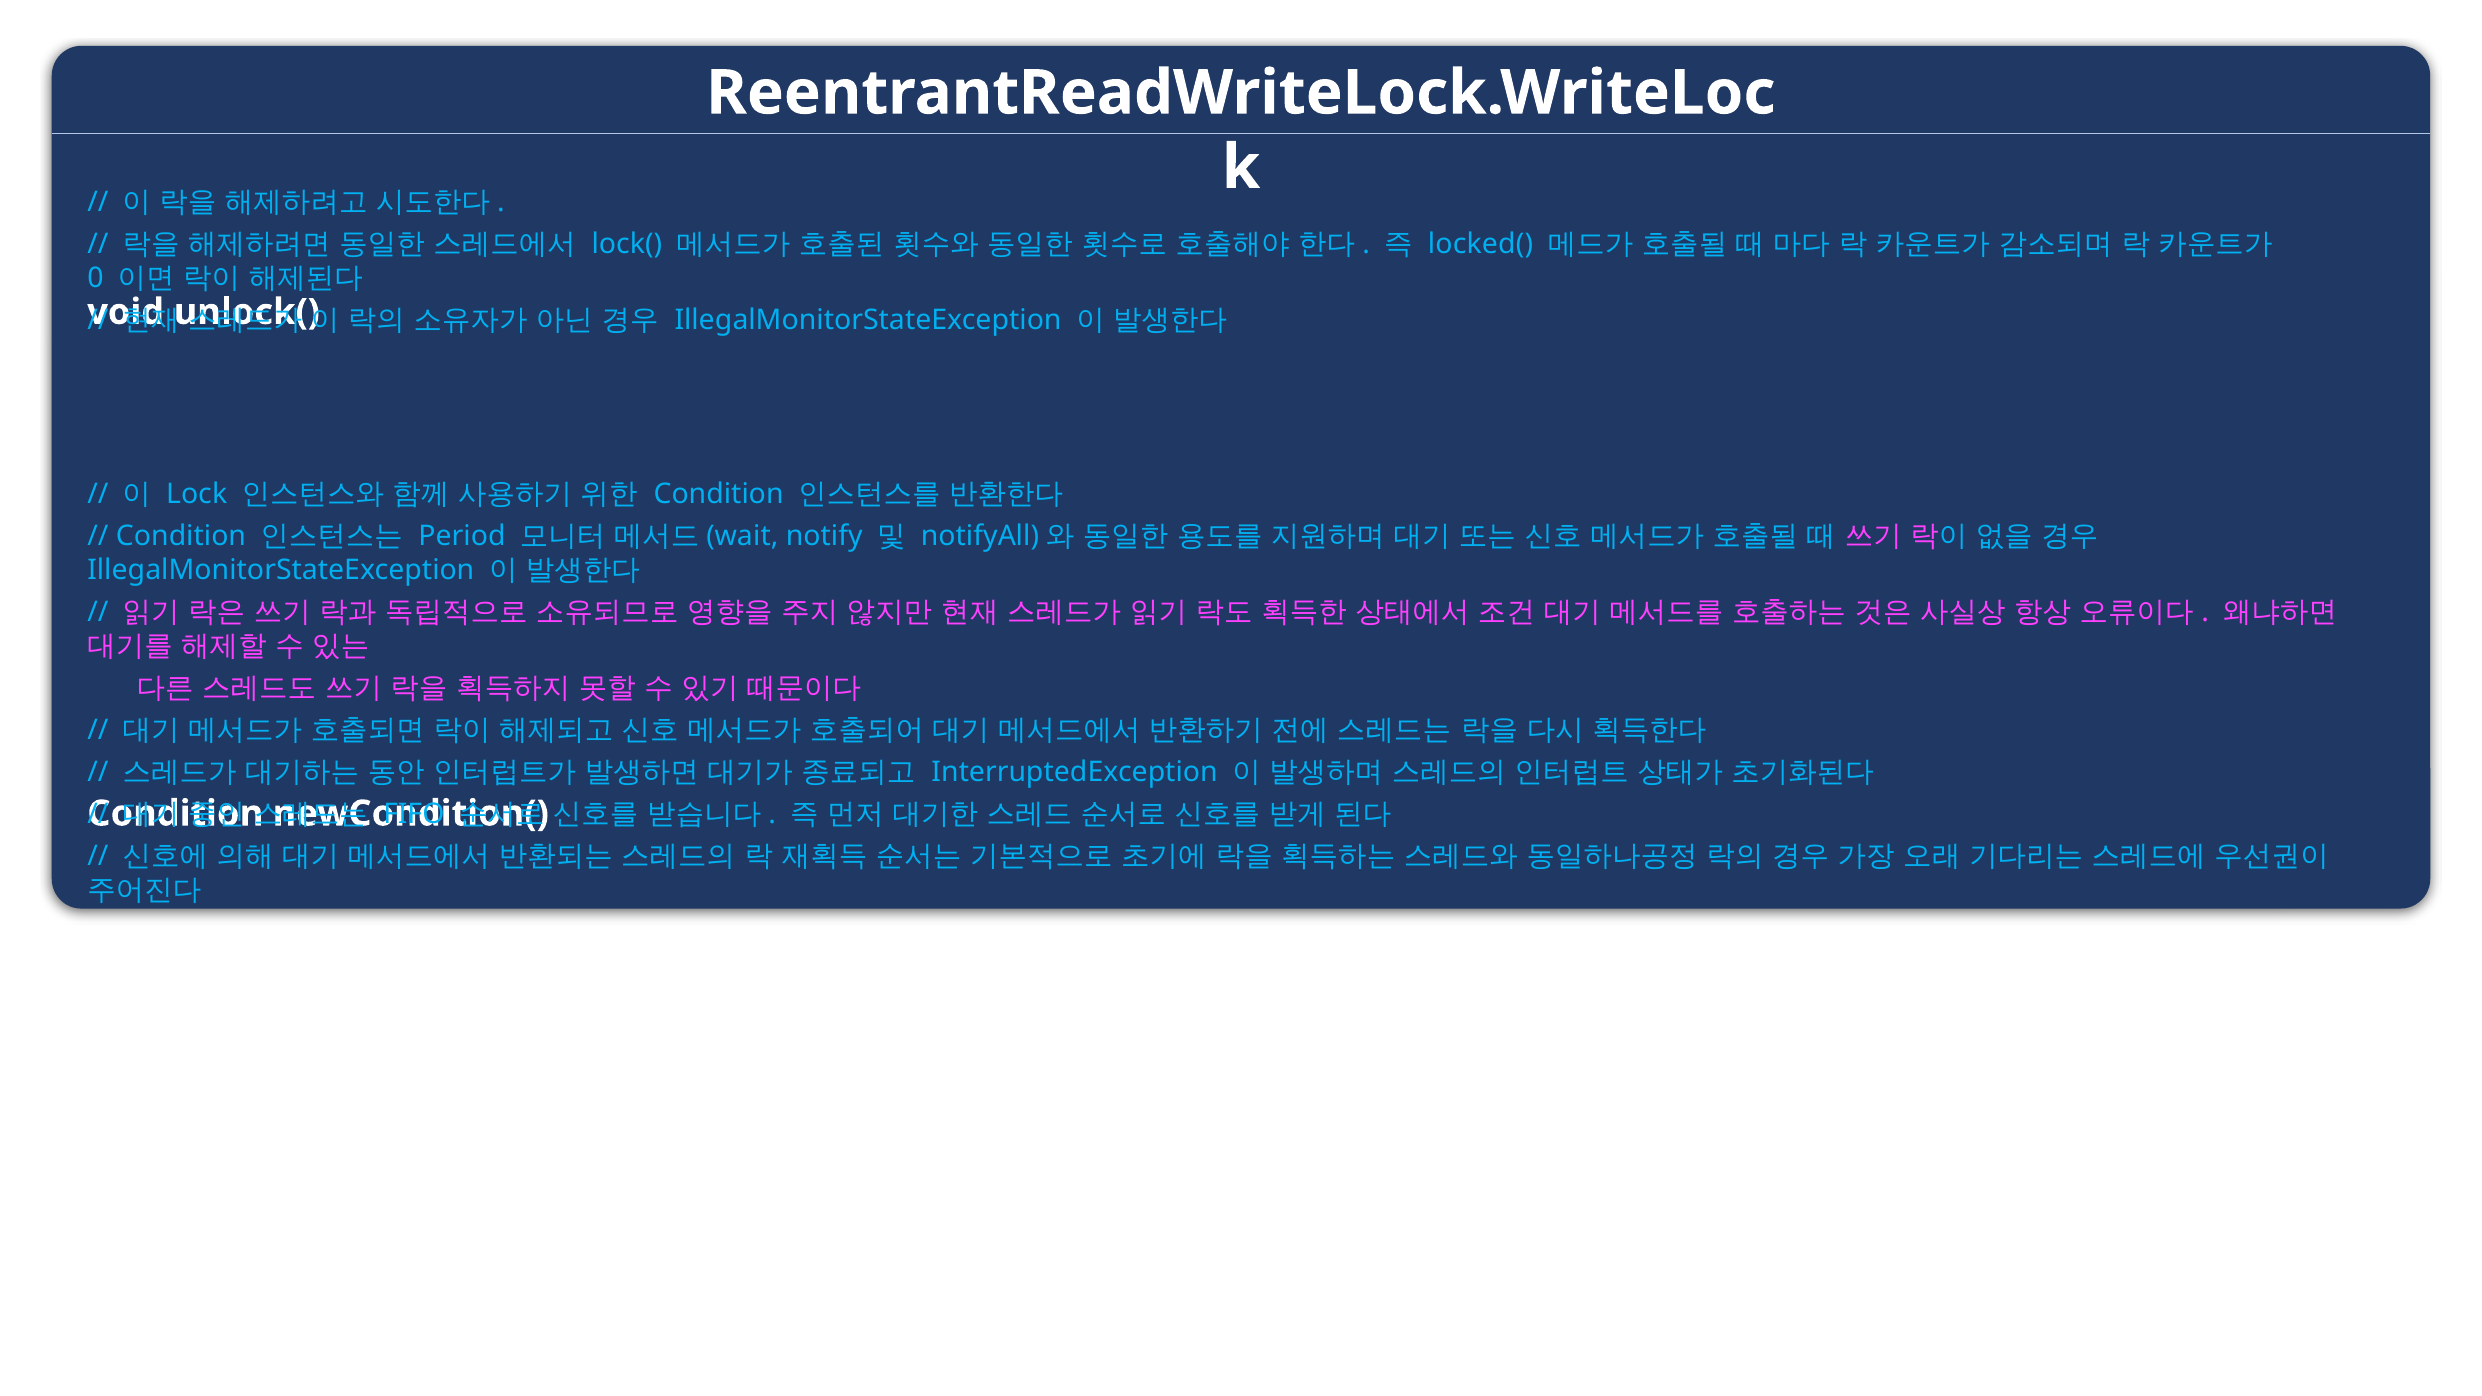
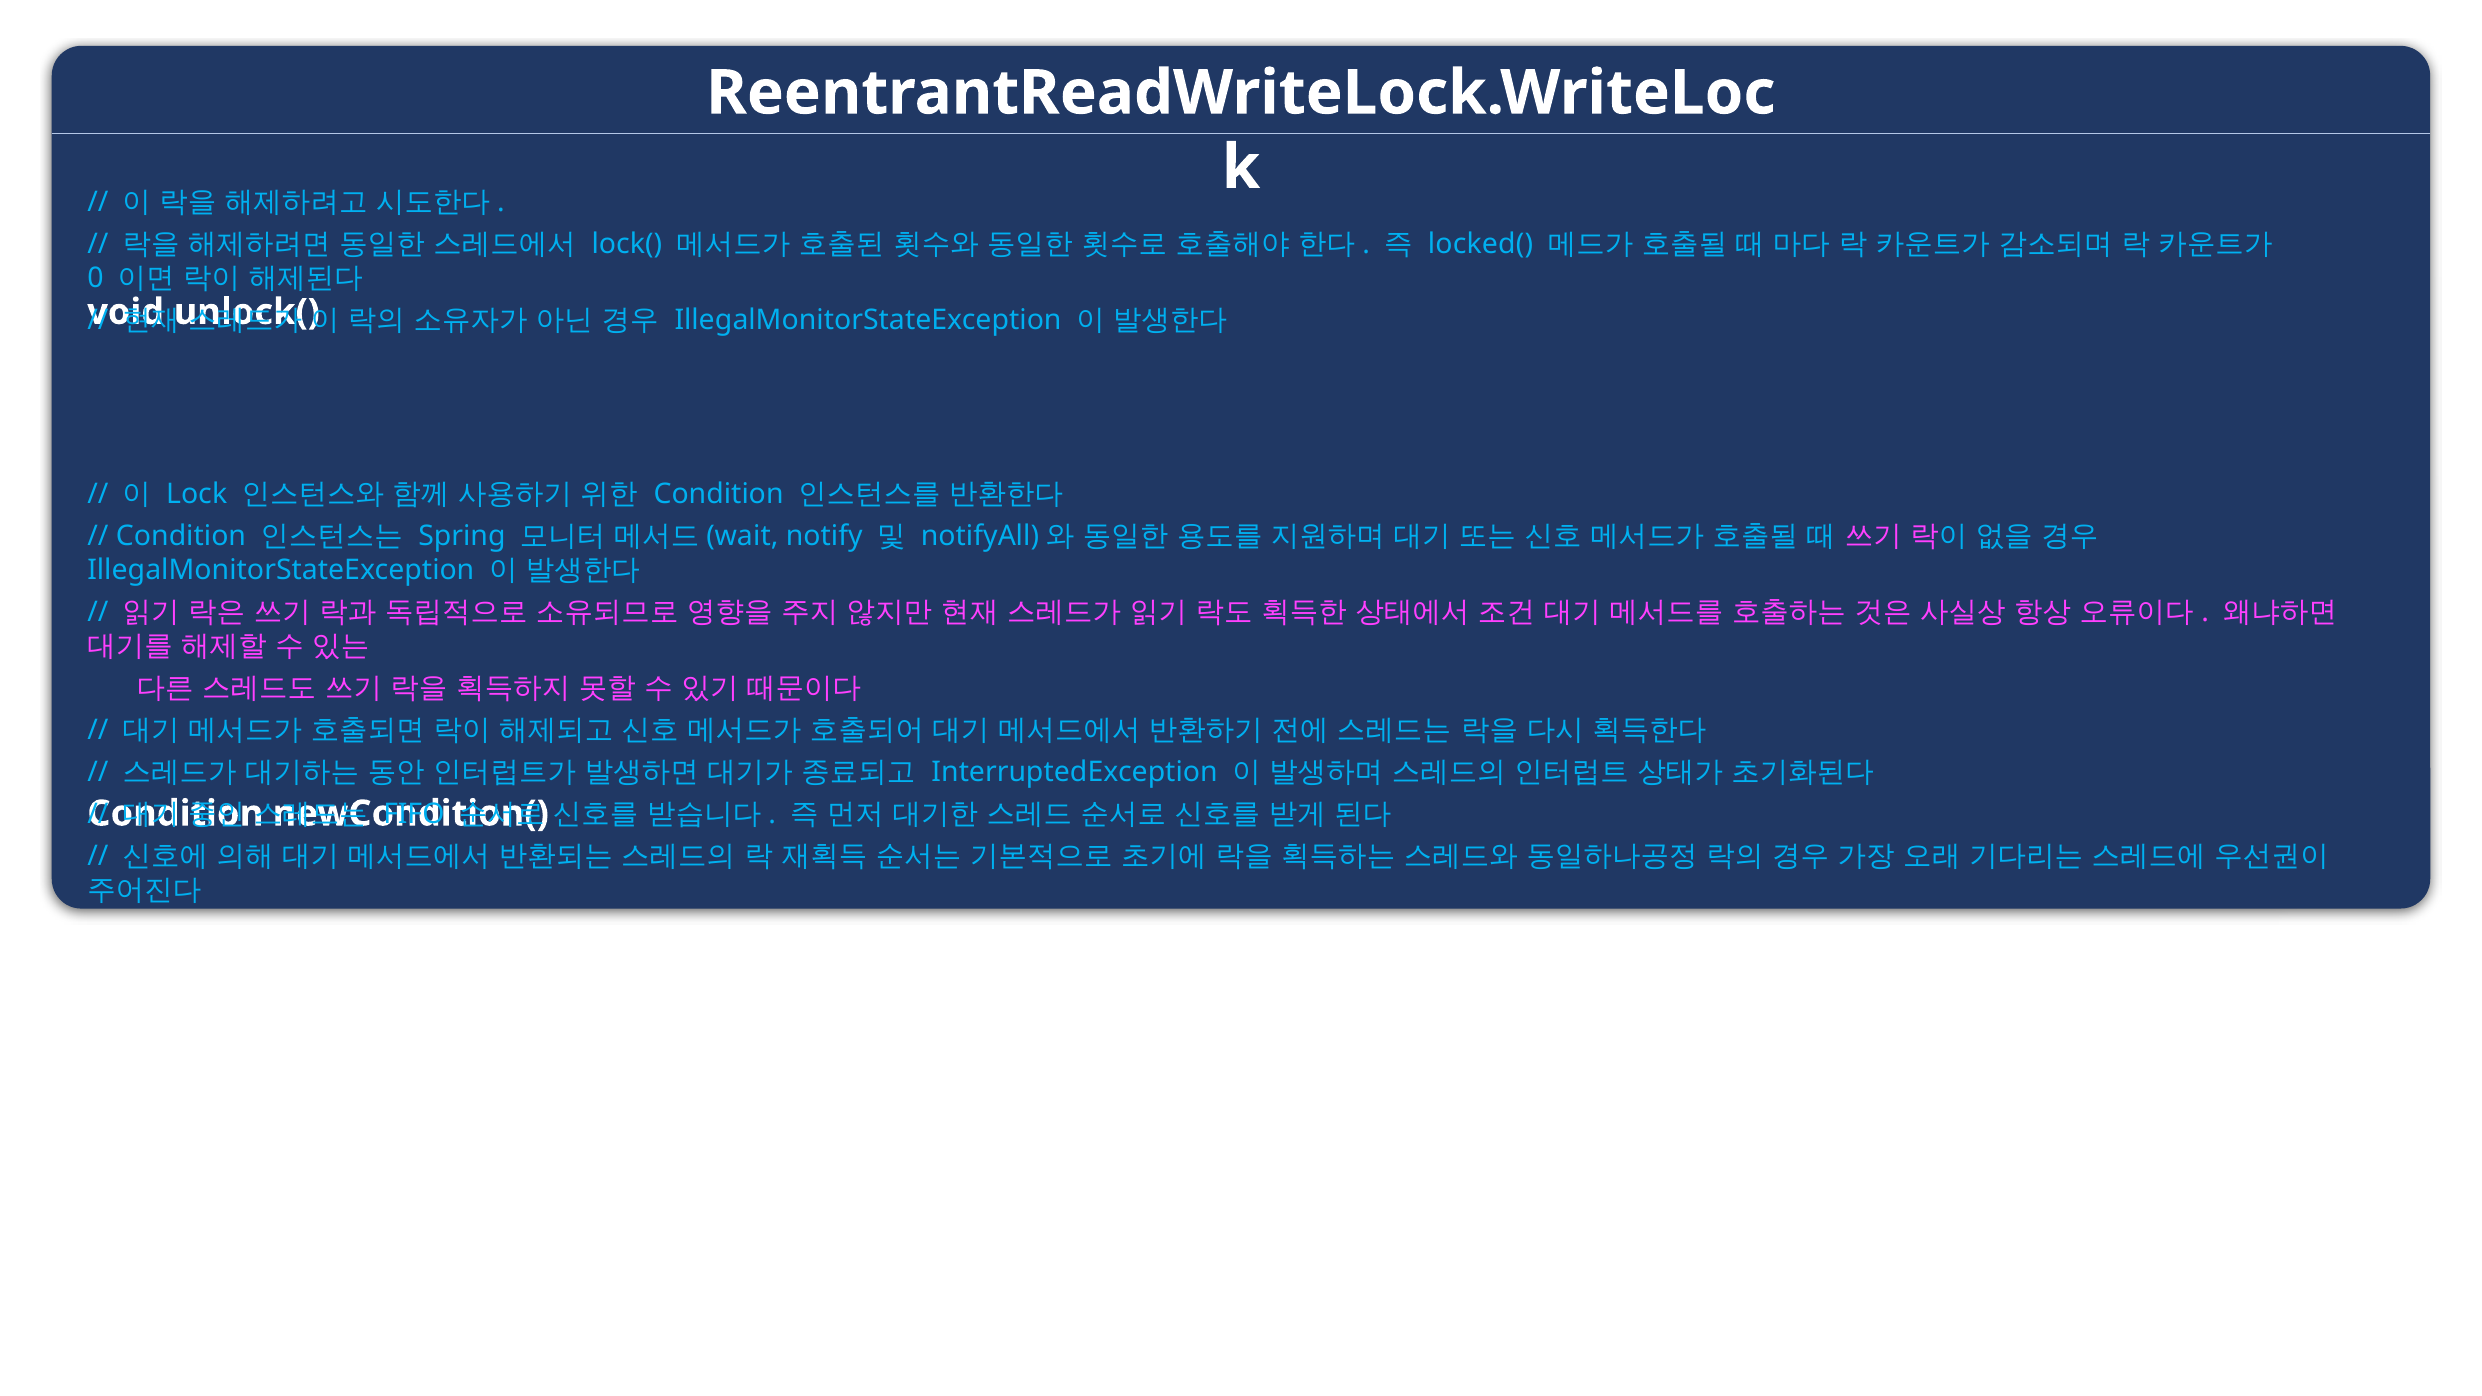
Period: Period -> Spring
